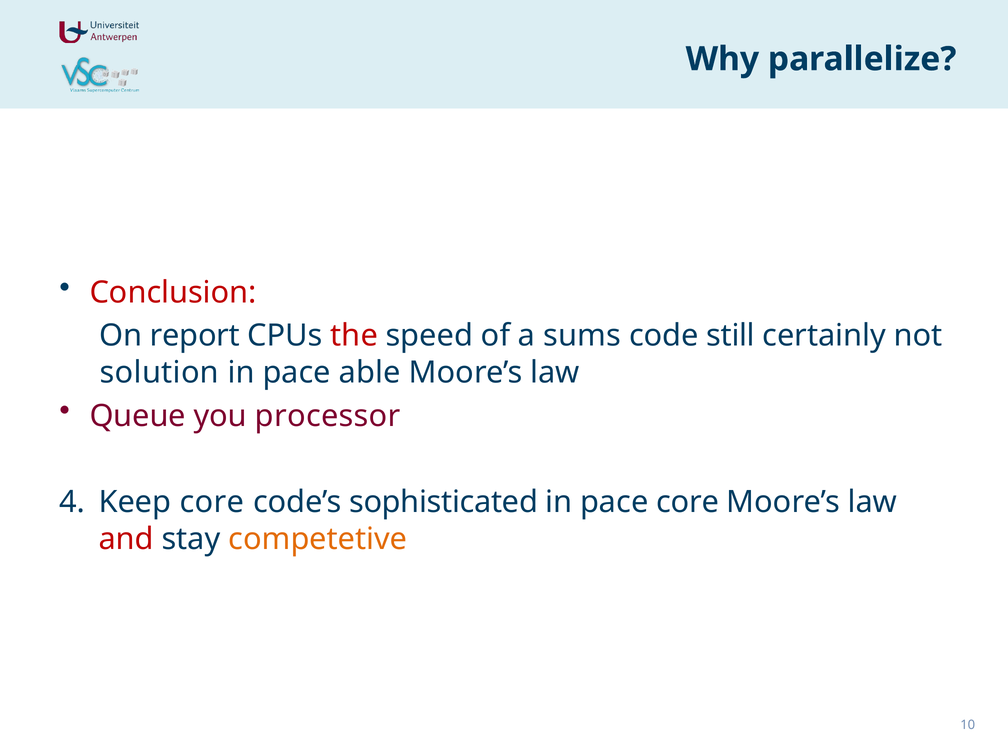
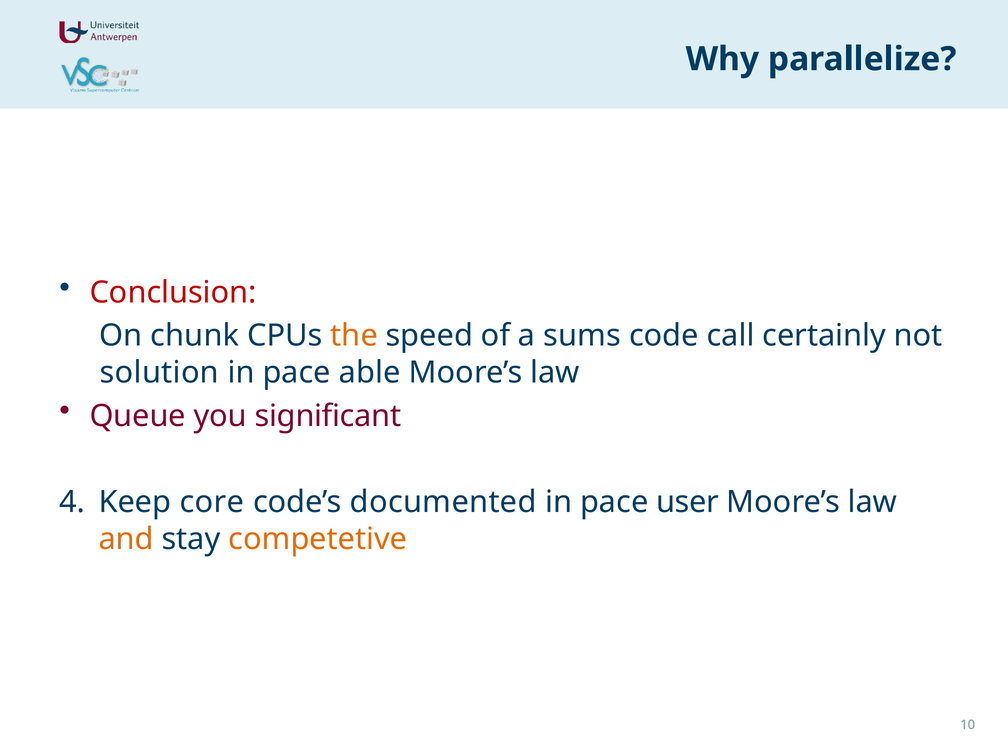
report: report -> chunk
the colour: red -> orange
still: still -> call
processor: processor -> significant
sophisticated: sophisticated -> documented
pace core: core -> user
and colour: red -> orange
